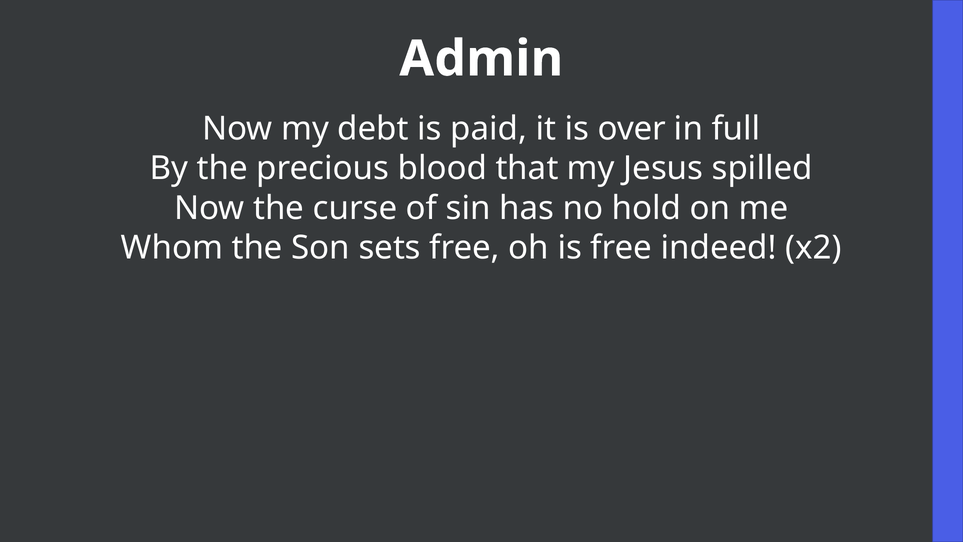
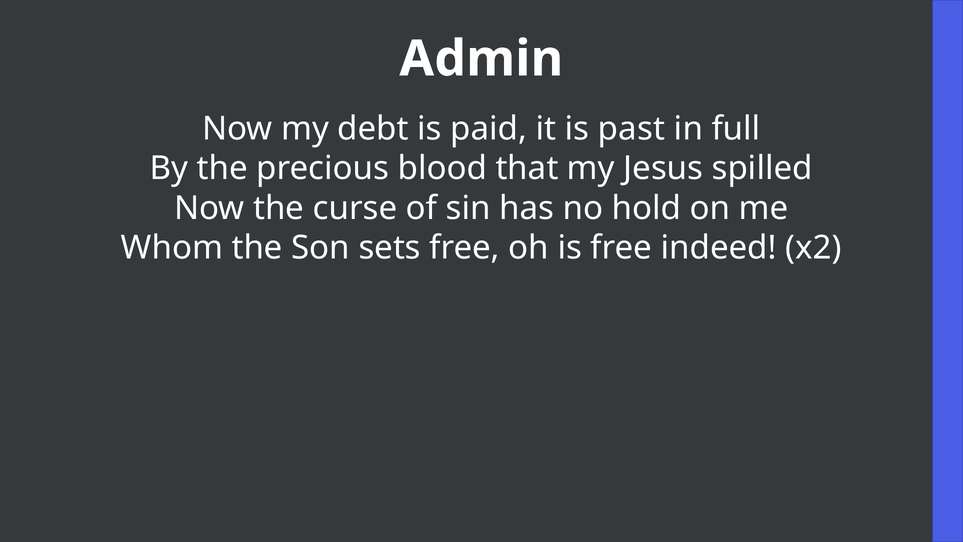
over: over -> past
